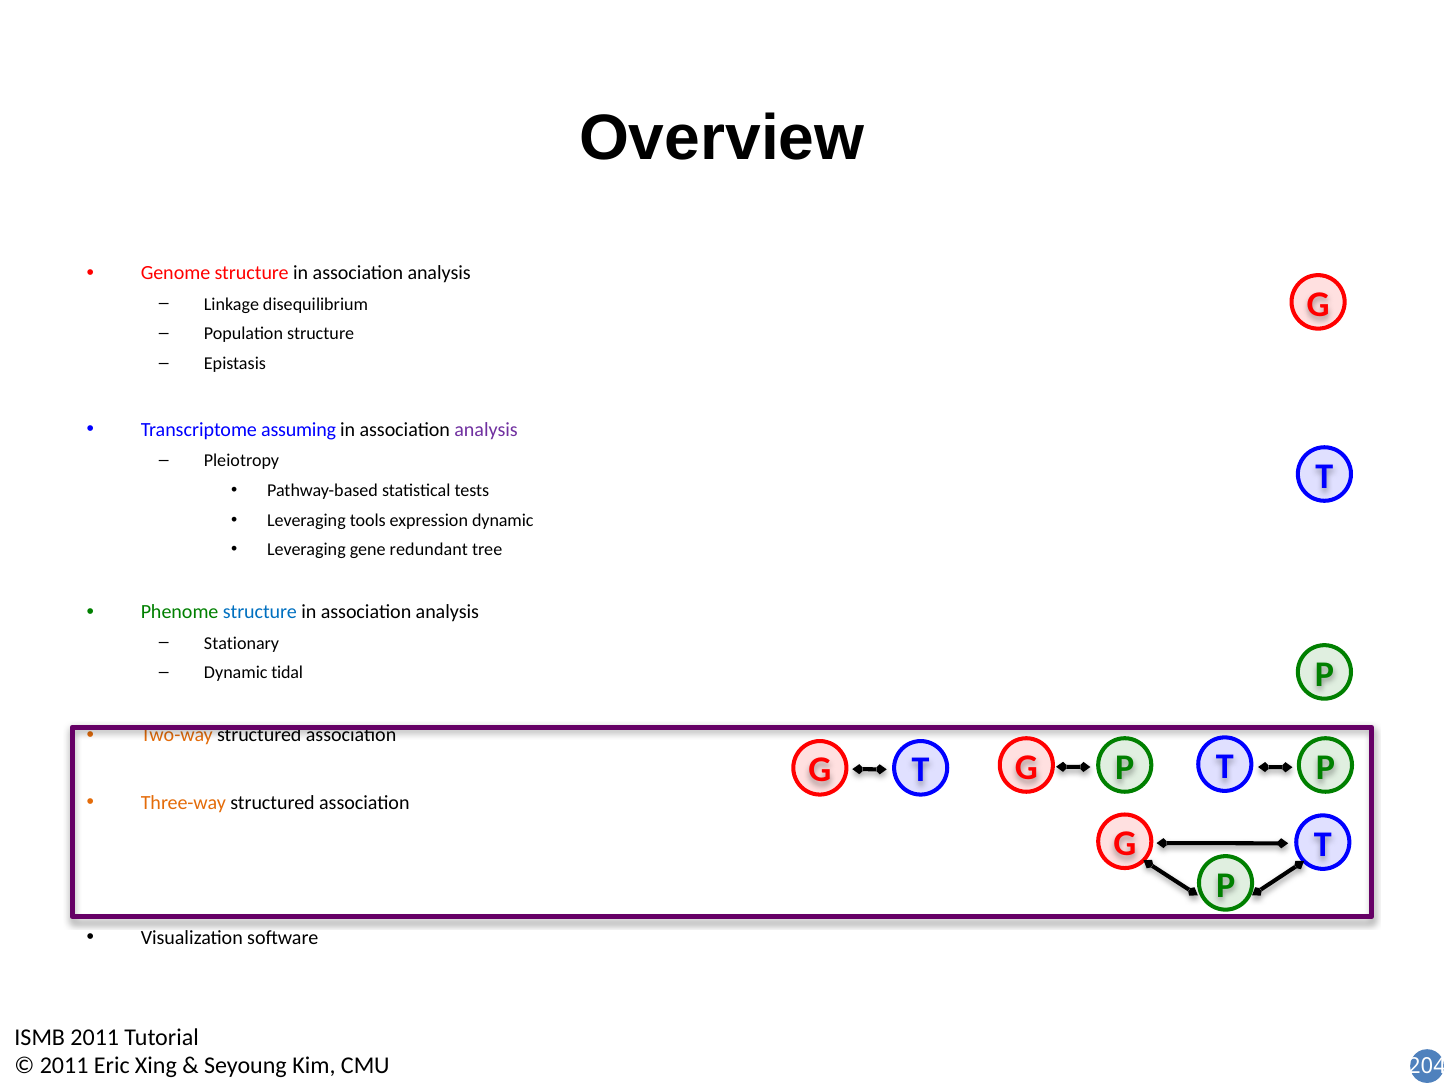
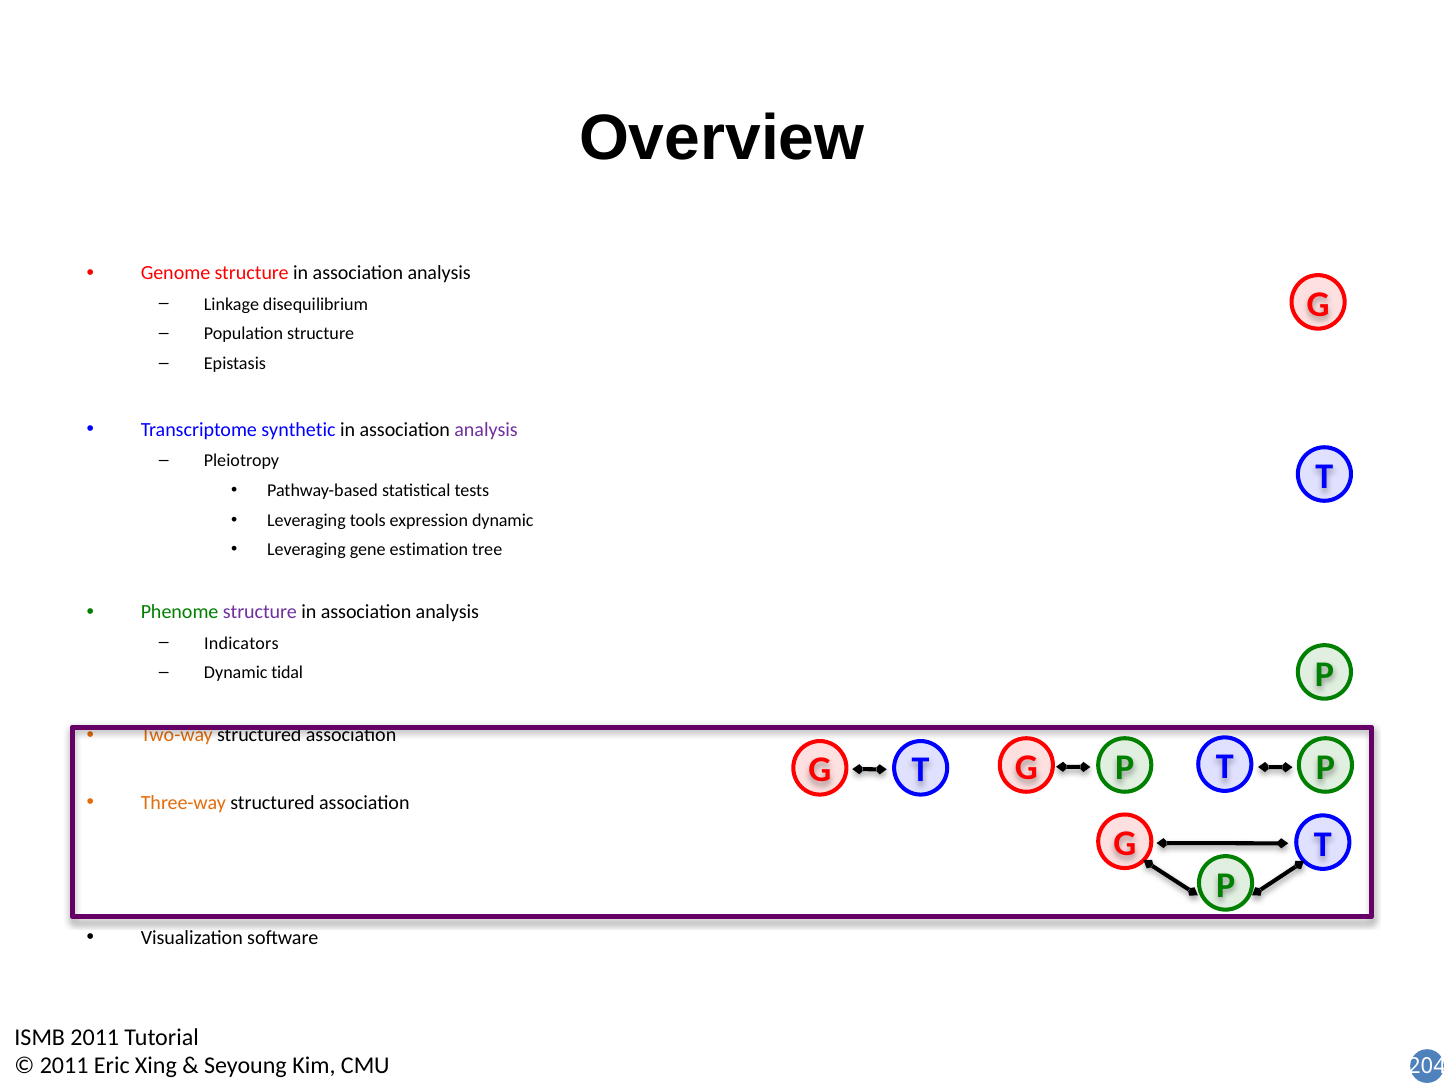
assuming: assuming -> synthetic
redundant: redundant -> estimation
structure at (260, 612) colour: blue -> purple
Stationary: Stationary -> Indicators
